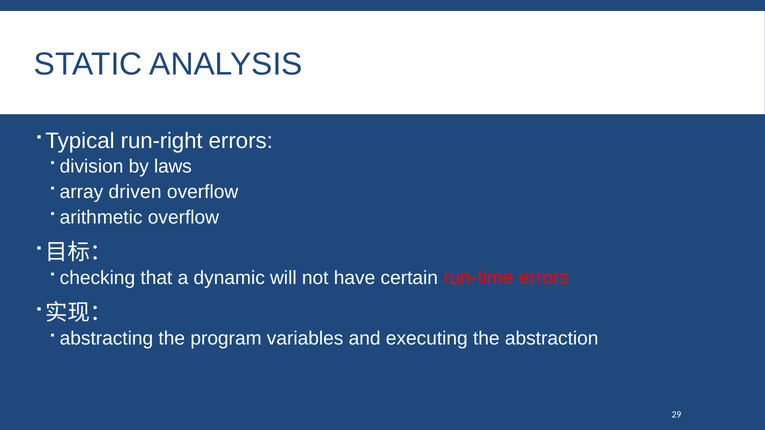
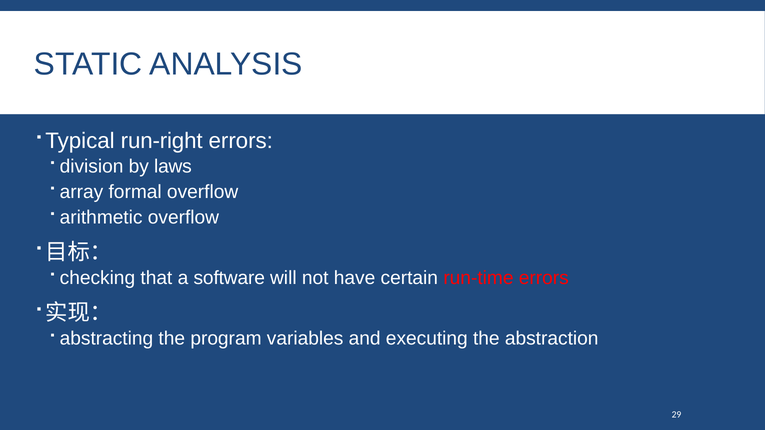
driven: driven -> formal
dynamic: dynamic -> software
